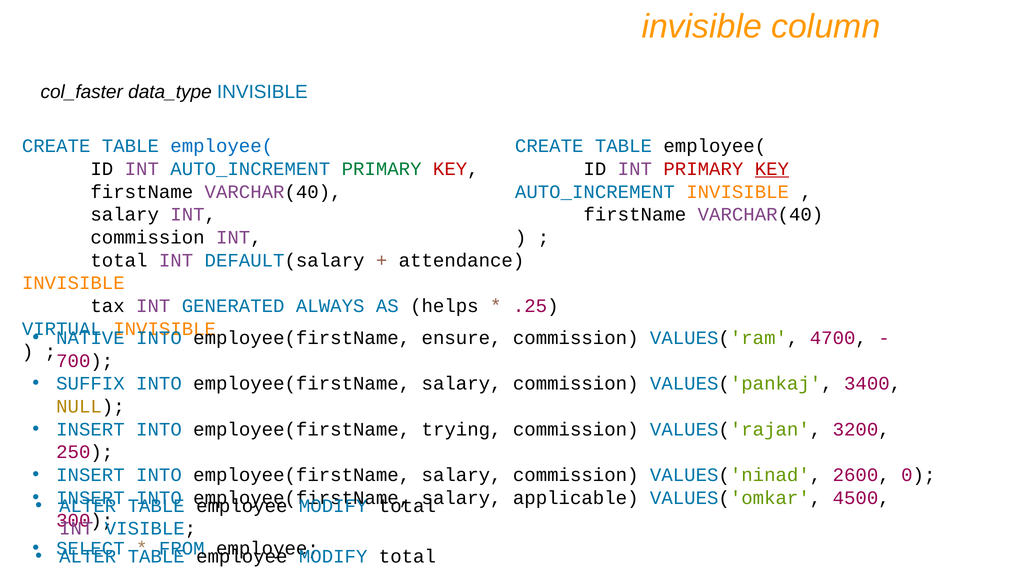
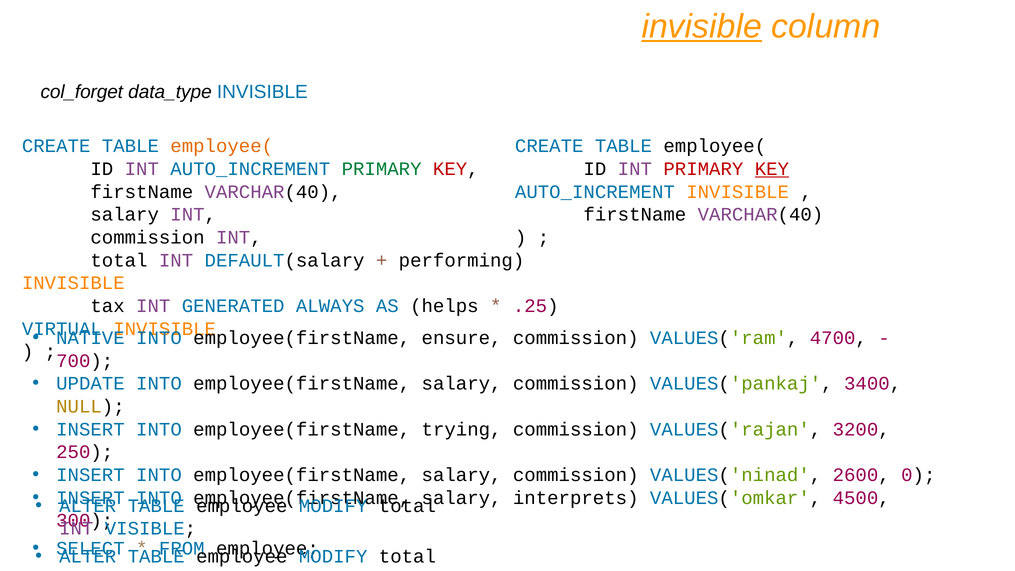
invisible at (702, 26) underline: none -> present
col_faster: col_faster -> col_forget
employee( at (222, 146) colour: blue -> orange
attendance: attendance -> performing
SUFFIX: SUFFIX -> UPDATE
applicable: applicable -> interprets
